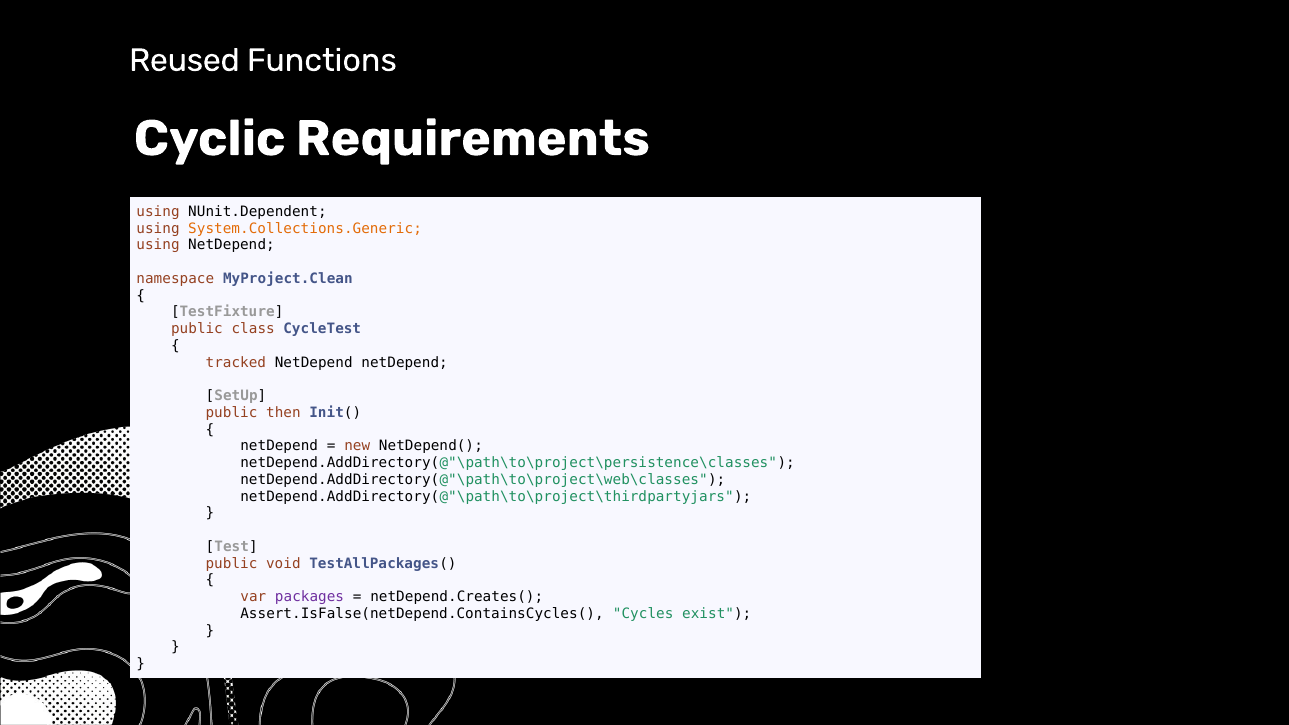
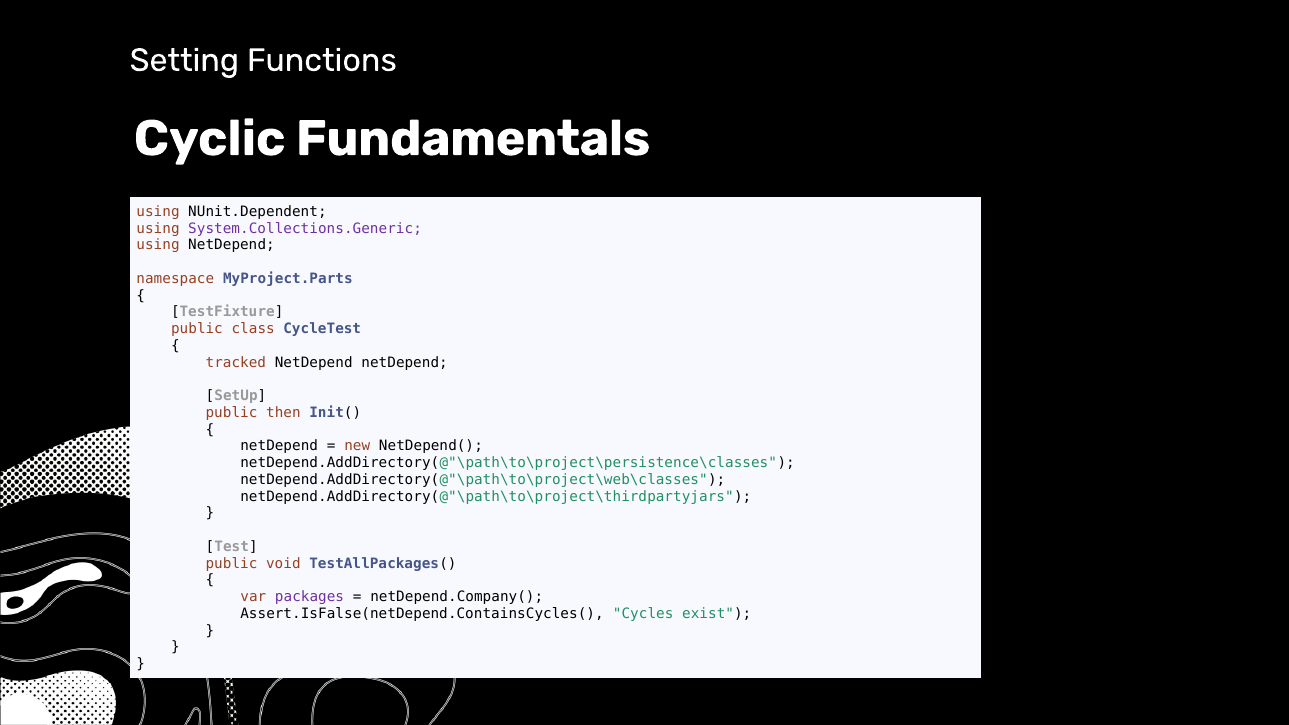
Reused: Reused -> Setting
Requirements: Requirements -> Fundamentals
System.Collections.Generic colour: orange -> purple
MyProject.Clean: MyProject.Clean -> MyProject.Parts
netDepend.Creates(: netDepend.Creates( -> netDepend.Company(
